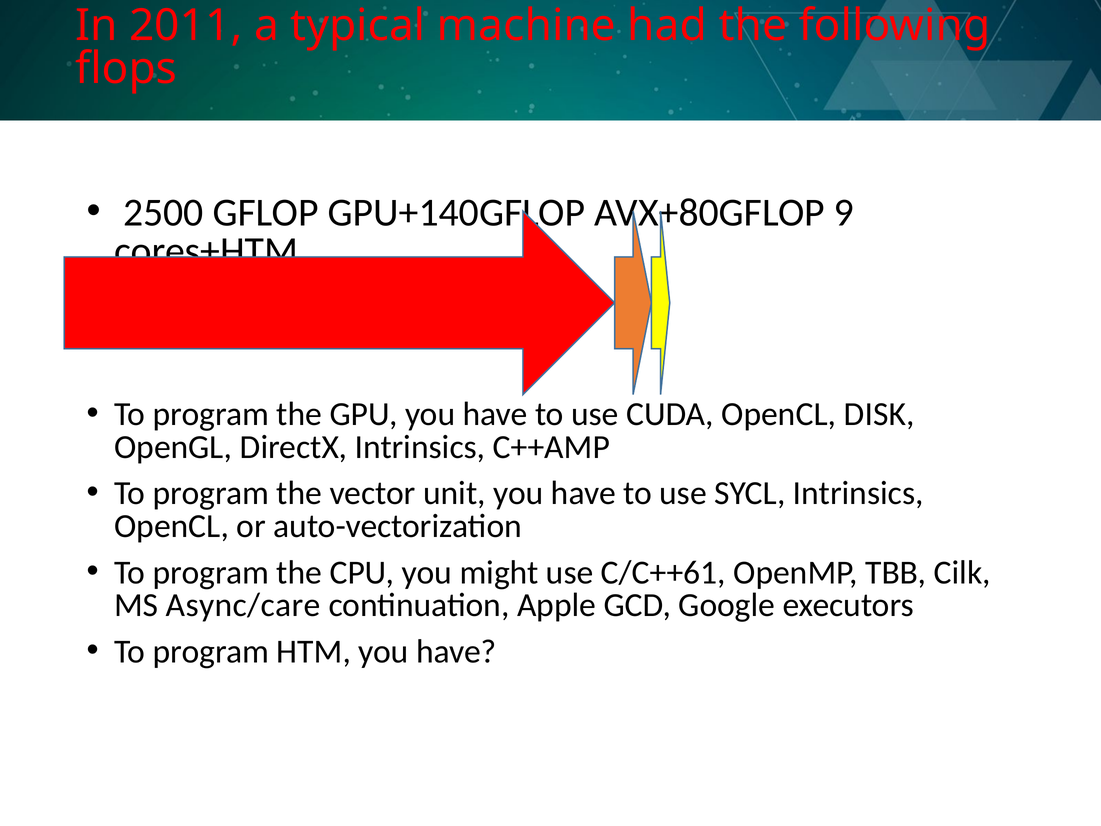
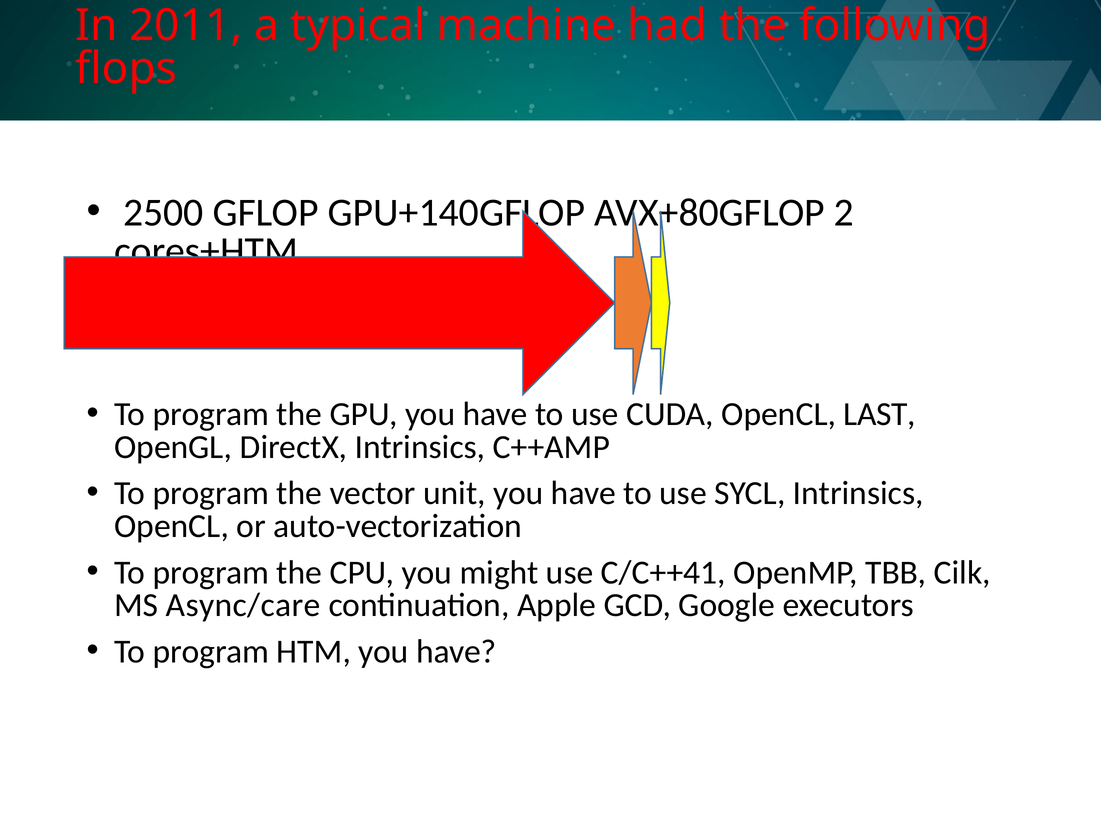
9: 9 -> 2
DISK: DISK -> LAST
C/C++61: C/C++61 -> C/C++41
